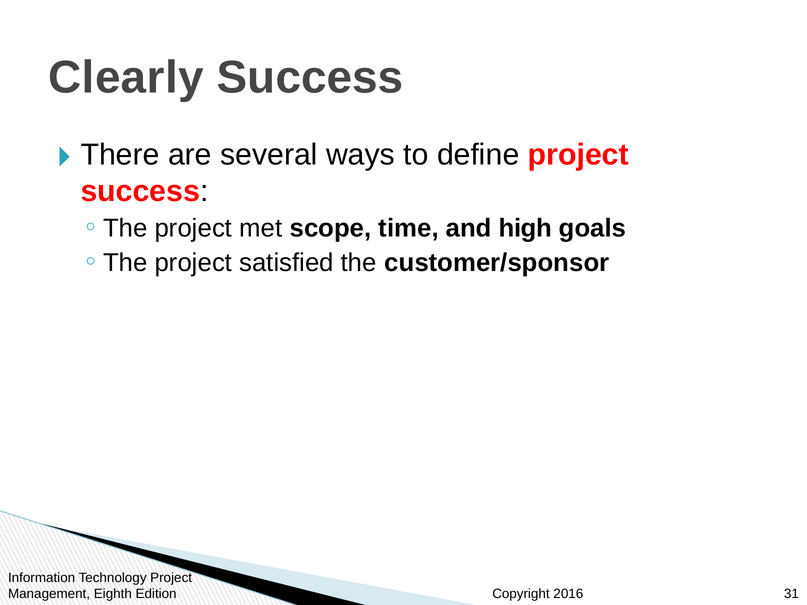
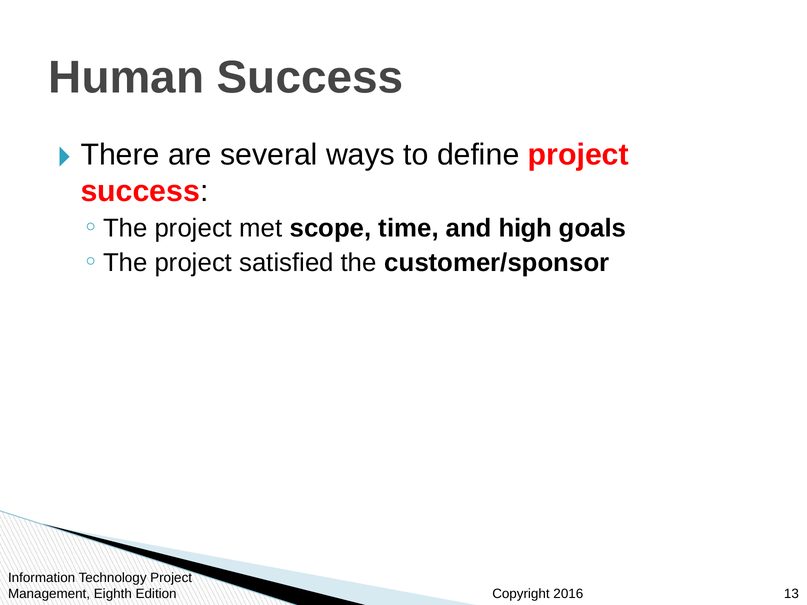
Clearly: Clearly -> Human
31: 31 -> 13
